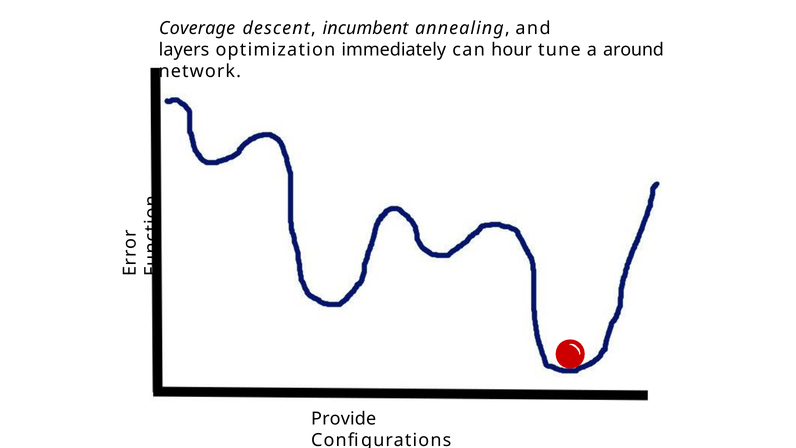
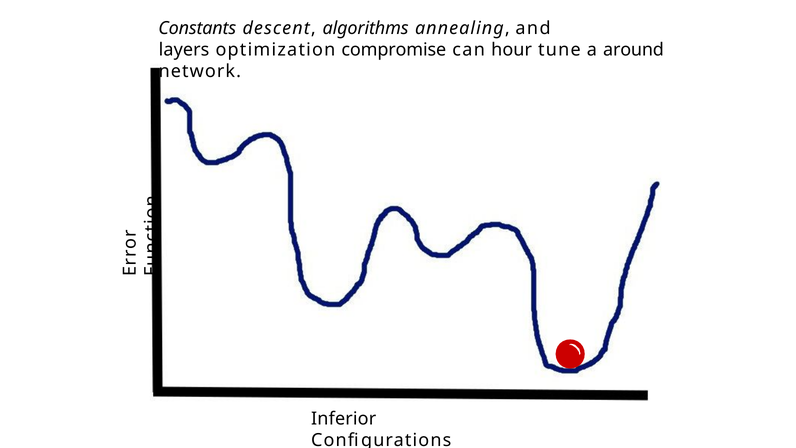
Coverage: Coverage -> Constants
incumbent: incumbent -> algorithms
immediately: immediately -> compromise
Provide: Provide -> Inferior
